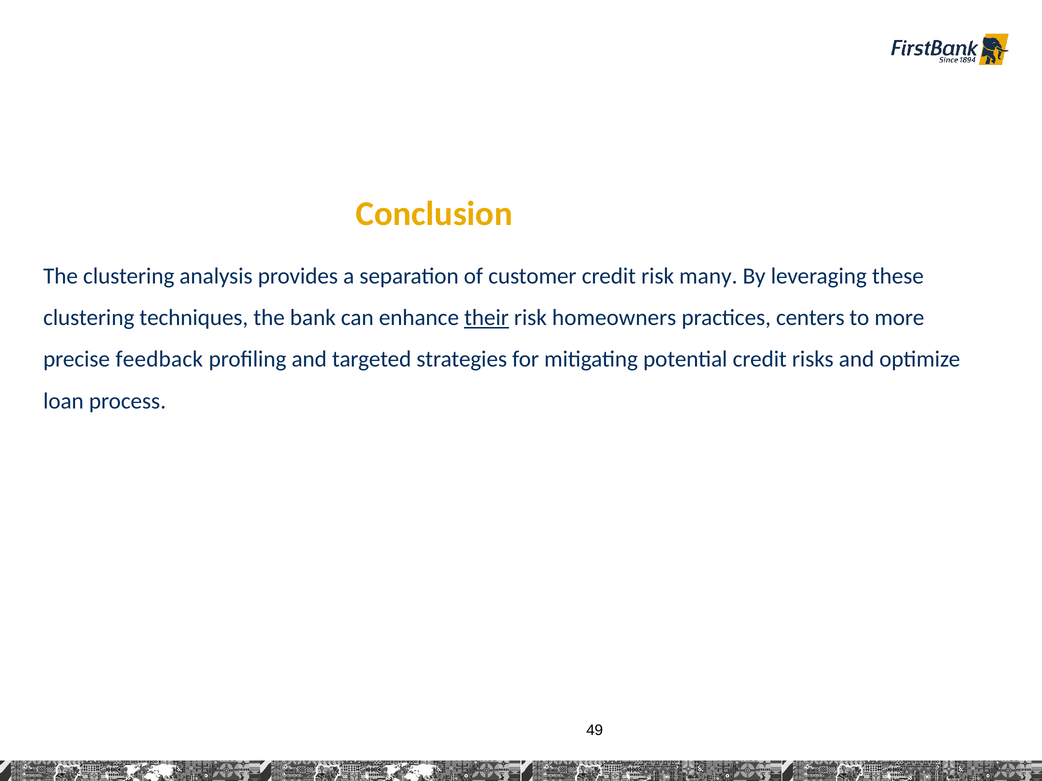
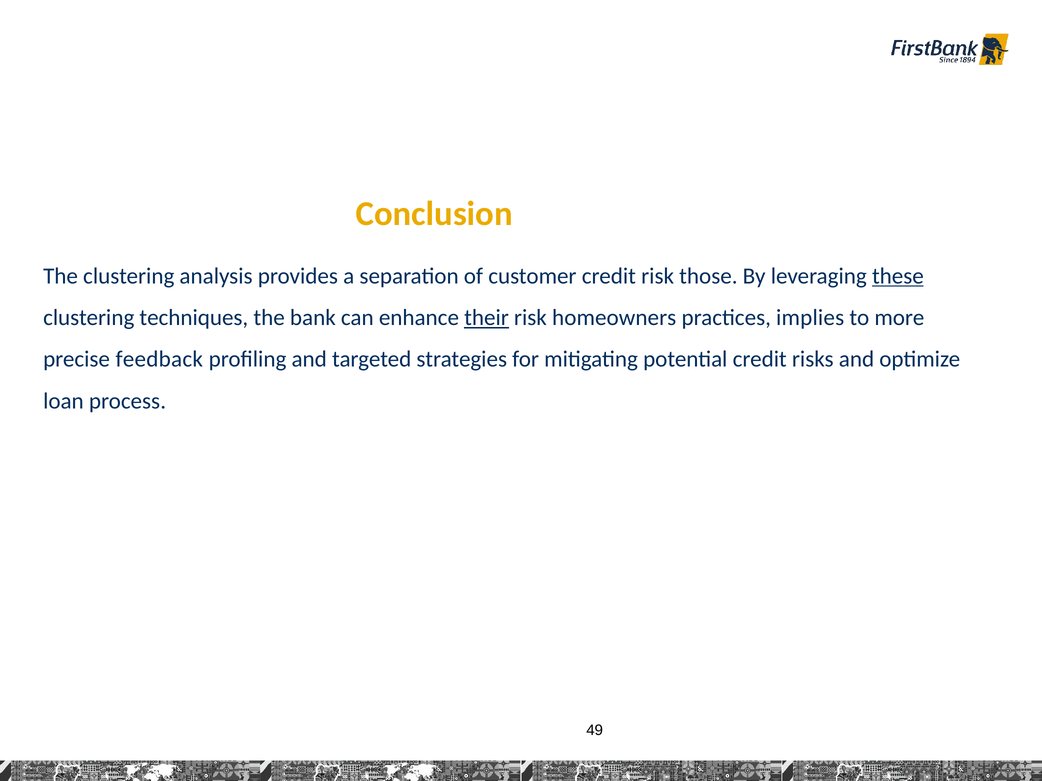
many: many -> those
these underline: none -> present
centers: centers -> implies
